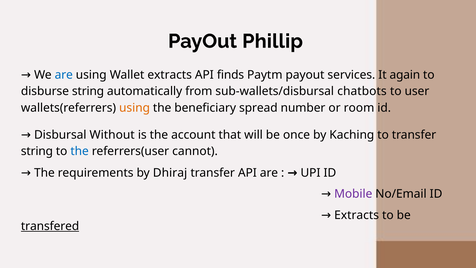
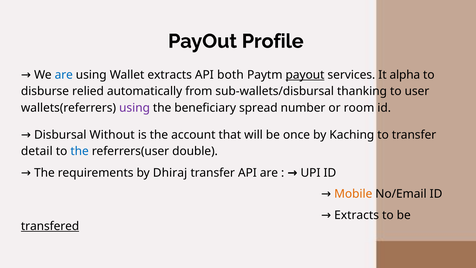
Phillip: Phillip -> Profile
finds: finds -> both
payout at (305, 75) underline: none -> present
again: again -> alpha
disburse string: string -> relied
chatbots: chatbots -> thanking
using at (135, 108) colour: orange -> purple
string at (37, 151): string -> detail
cannot: cannot -> double
Mobile colour: purple -> orange
